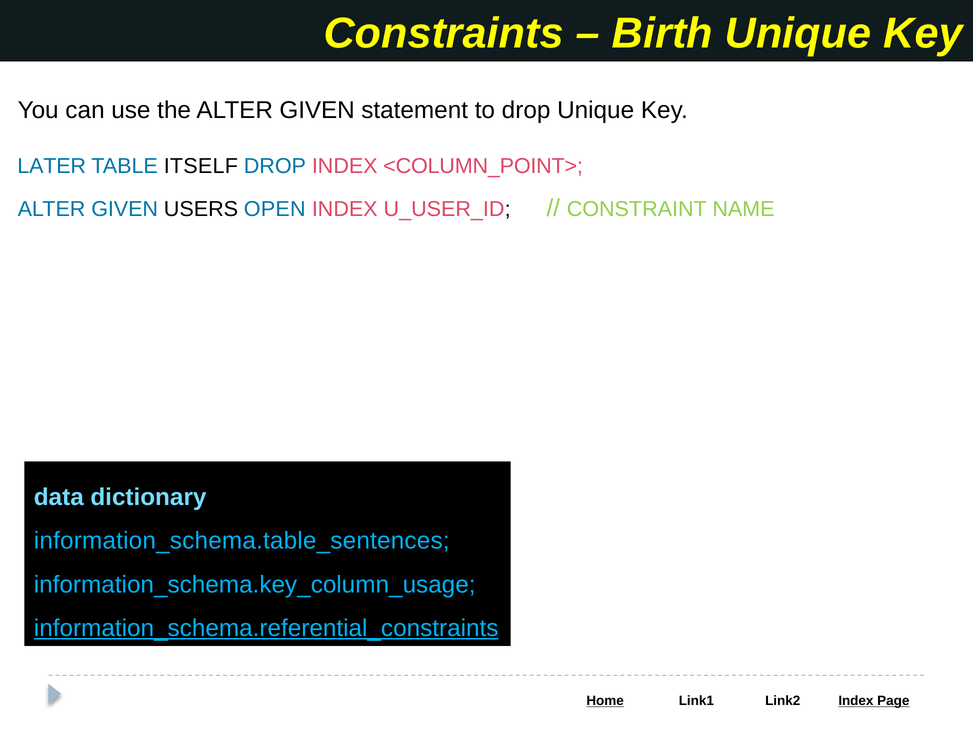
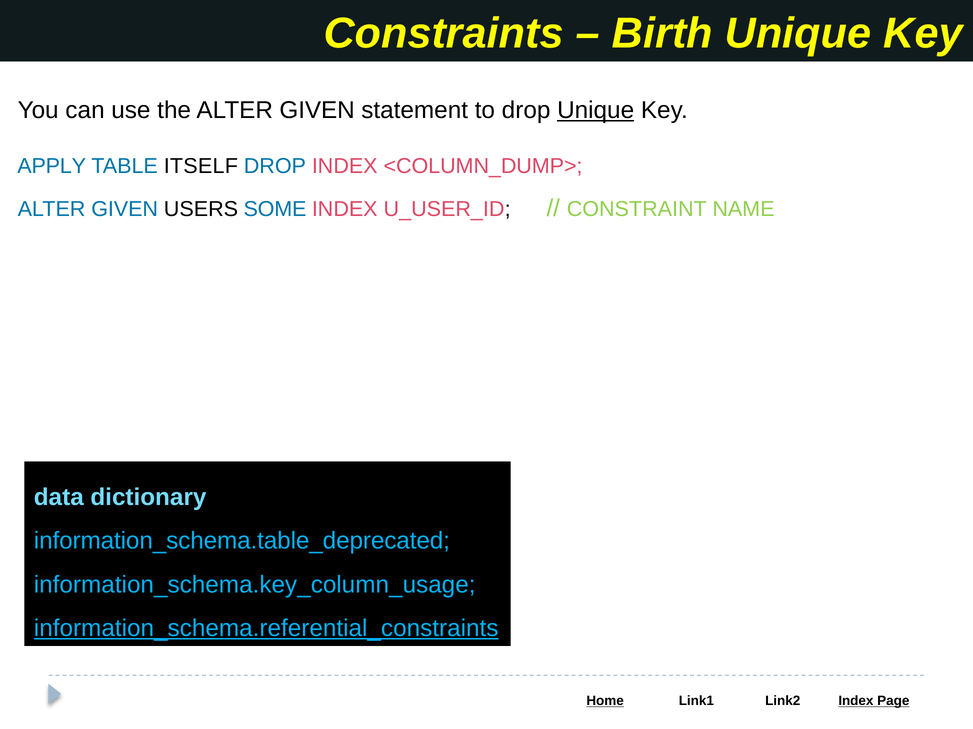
Unique at (596, 110) underline: none -> present
LATER: LATER -> APPLY
<COLUMN_POINT>: <COLUMN_POINT> -> <COLUMN_DUMP>
OPEN: OPEN -> SOME
information_schema.table_sentences: information_schema.table_sentences -> information_schema.table_deprecated
